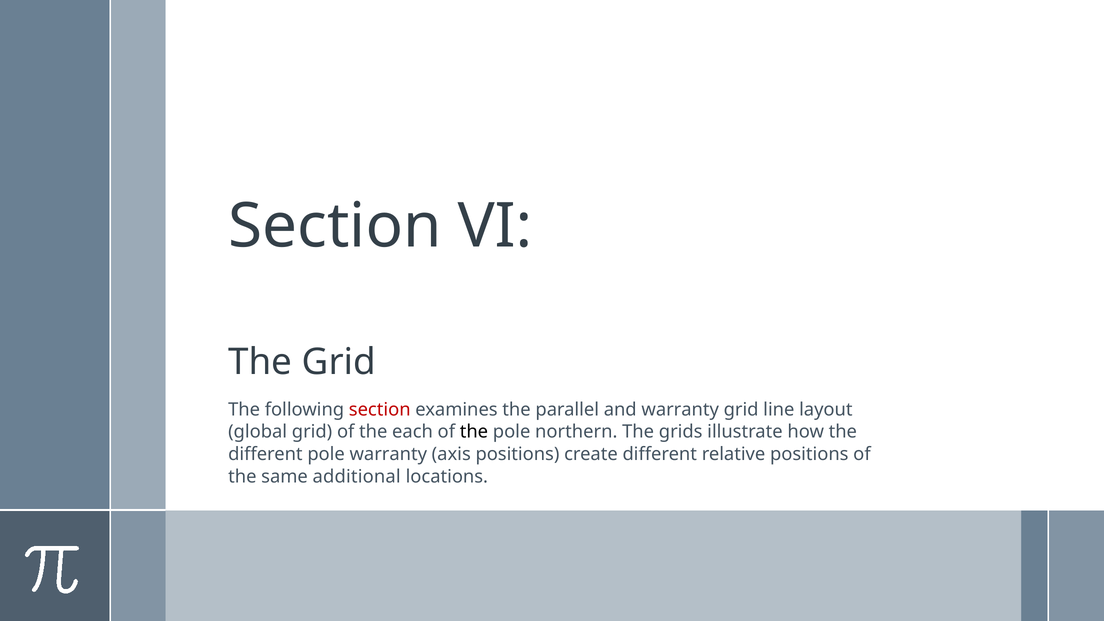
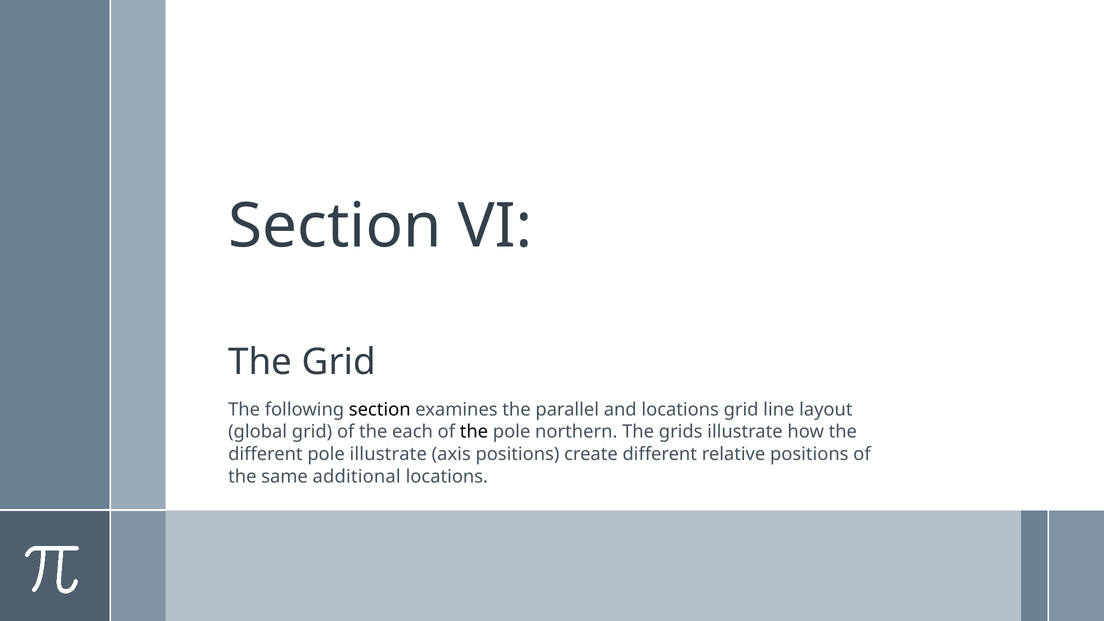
section at (380, 410) colour: red -> black
and warranty: warranty -> locations
pole warranty: warranty -> illustrate
